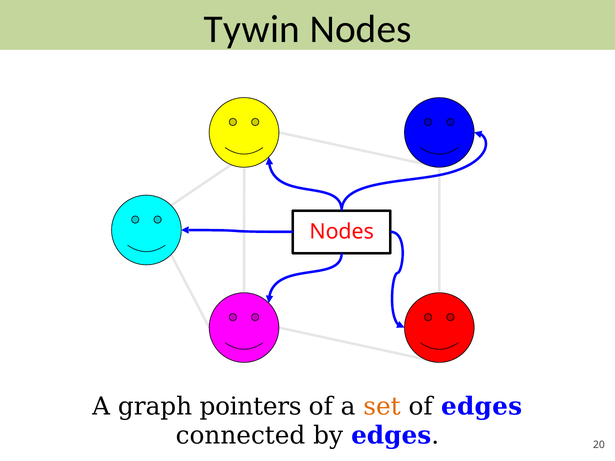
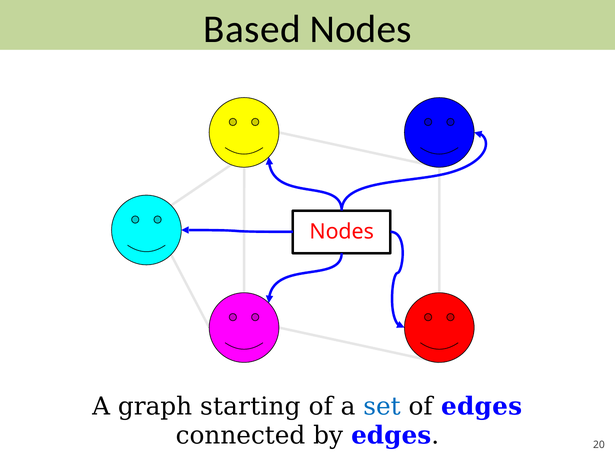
Tywin: Tywin -> Based
pointers: pointers -> starting
set colour: orange -> blue
